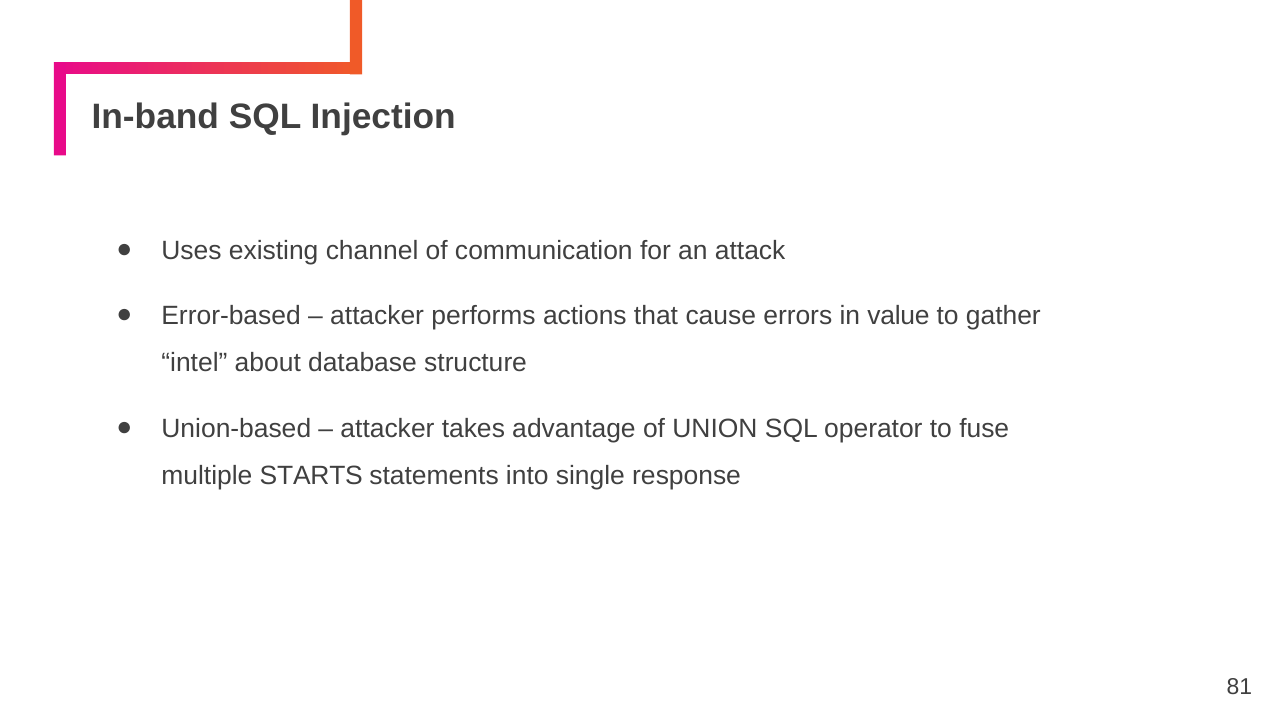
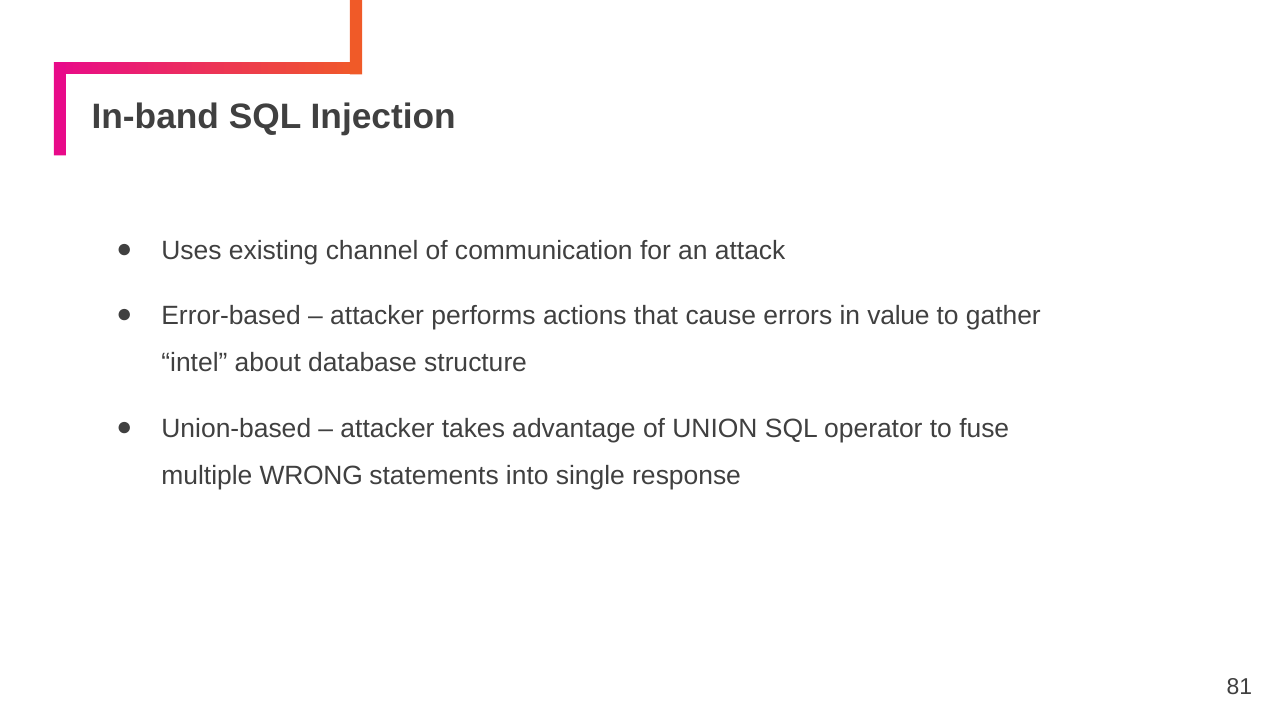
STARTS: STARTS -> WRONG
